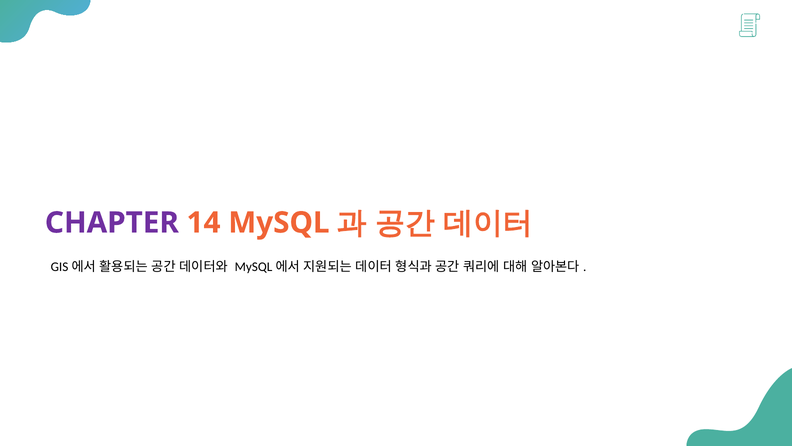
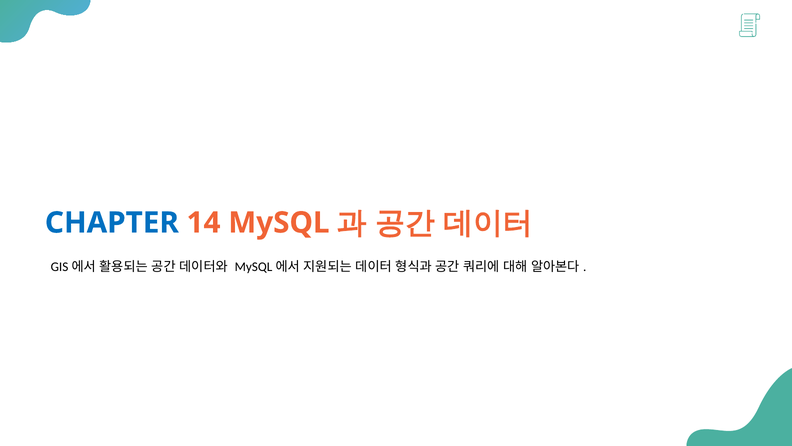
CHAPTER colour: purple -> blue
